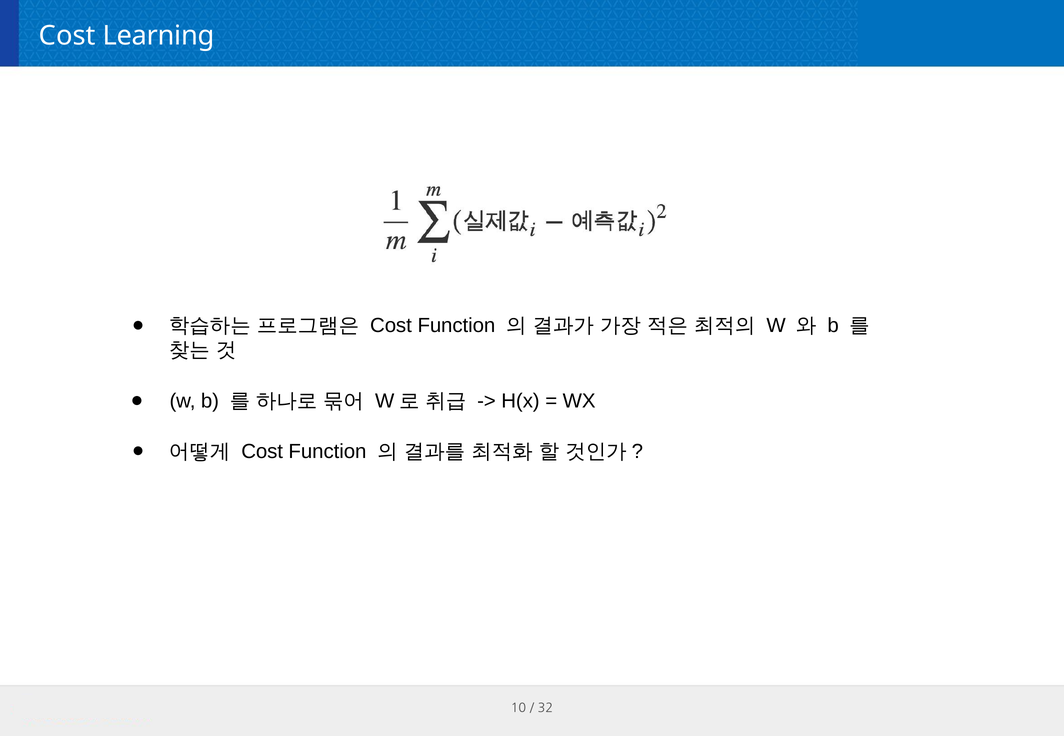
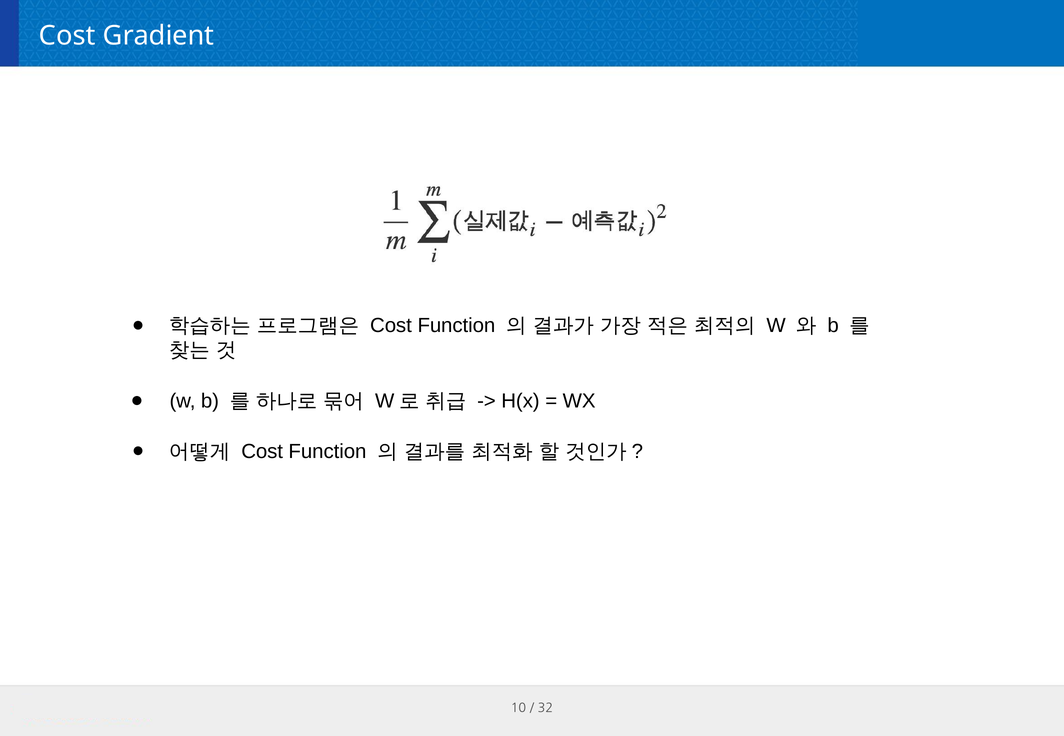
Learning: Learning -> Gradient
